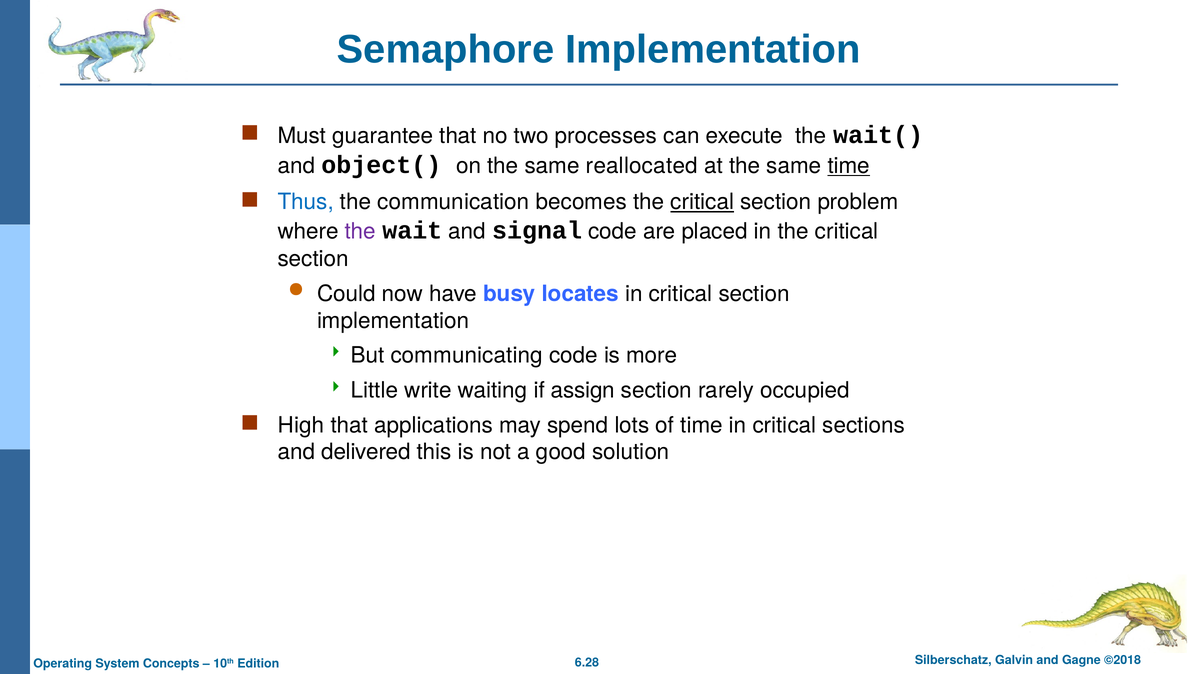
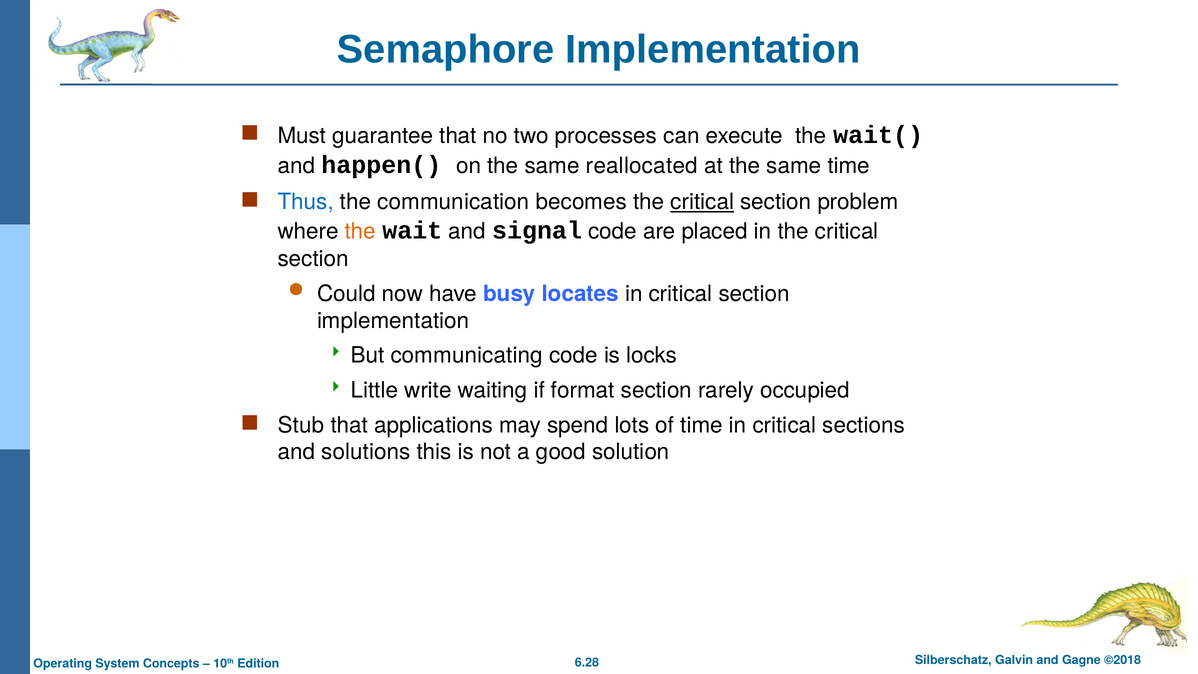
object(: object( -> happen(
time at (849, 166) underline: present -> none
the at (360, 231) colour: purple -> orange
more: more -> locks
assign: assign -> format
High: High -> Stub
delivered: delivered -> solutions
